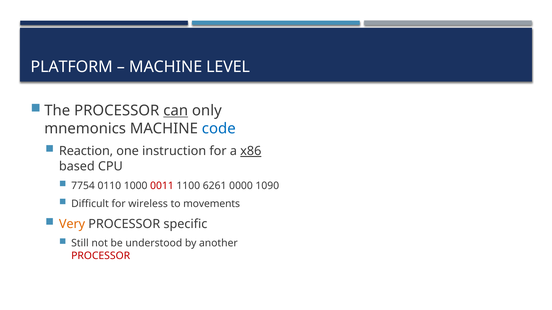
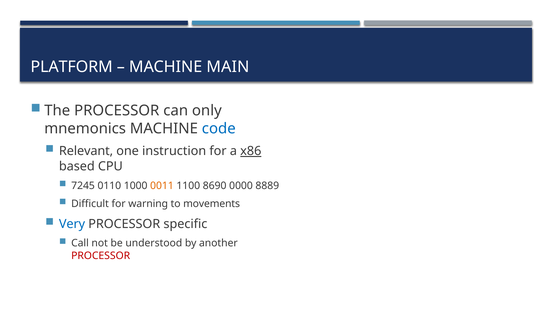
LEVEL: LEVEL -> MAIN
can underline: present -> none
Reaction: Reaction -> Relevant
7754: 7754 -> 7245
0011 colour: red -> orange
6261: 6261 -> 8690
1090: 1090 -> 8889
wireless: wireless -> warning
Very colour: orange -> blue
Still: Still -> Call
